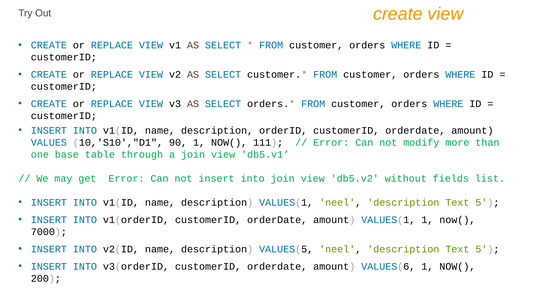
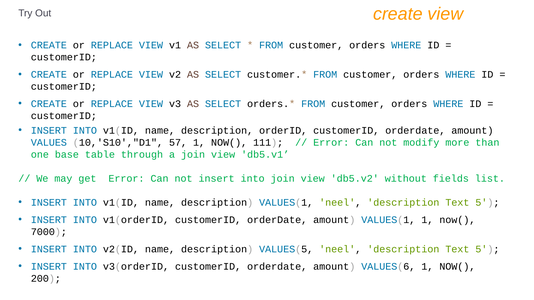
90: 90 -> 57
